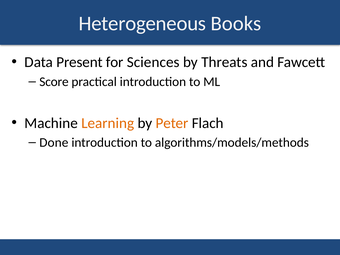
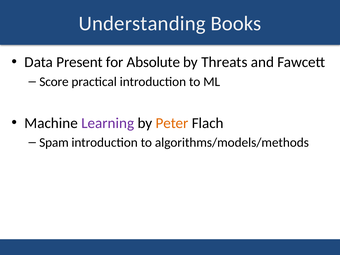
Heterogeneous: Heterogeneous -> Understanding
Sciences: Sciences -> Absolute
Learning colour: orange -> purple
Done: Done -> Spam
